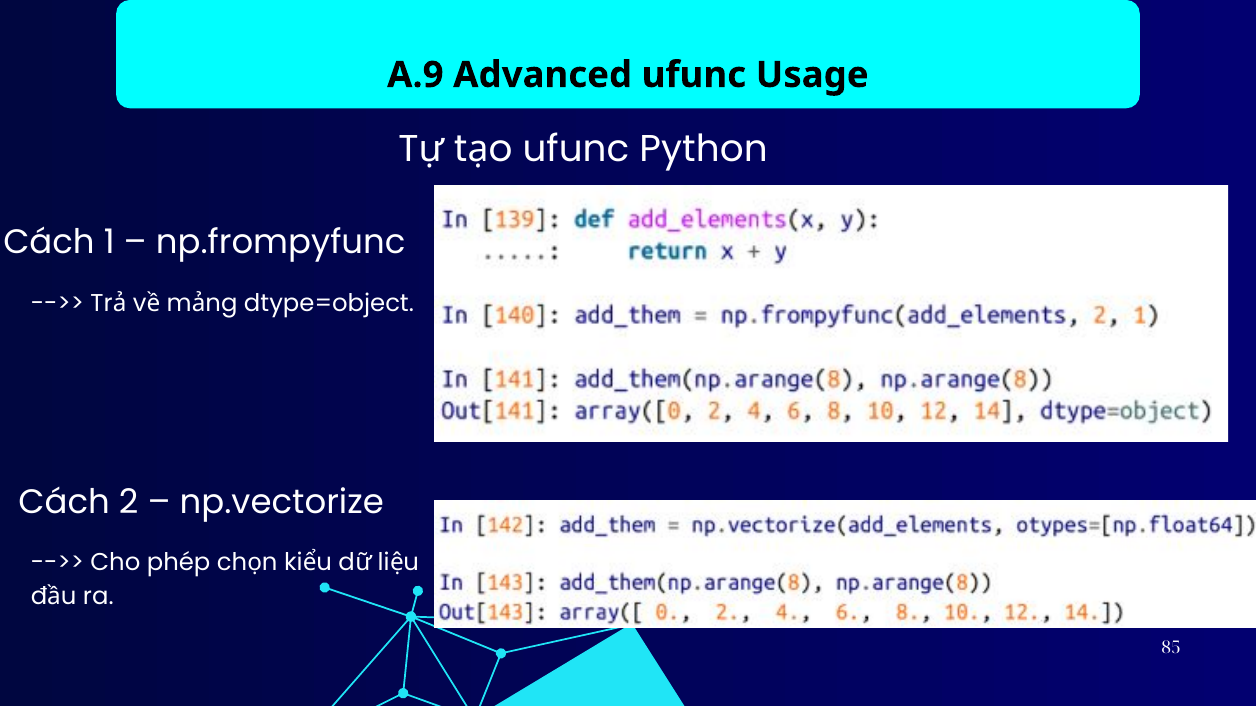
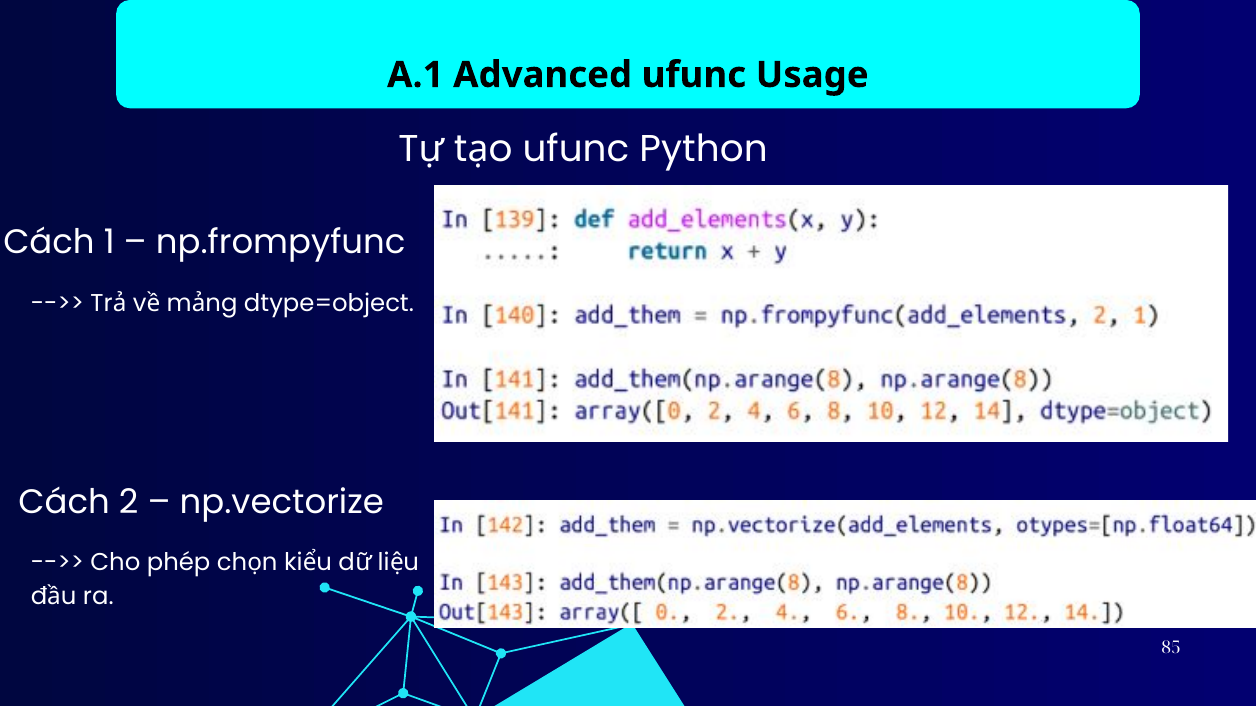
A.9: A.9 -> A.1
